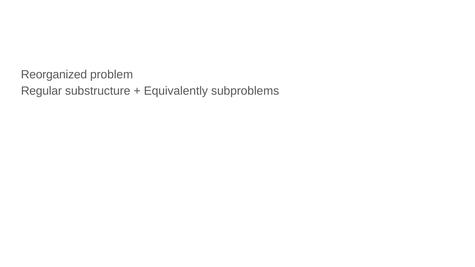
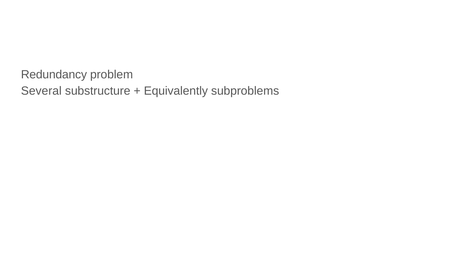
Reorganized: Reorganized -> Redundancy
Regular: Regular -> Several
